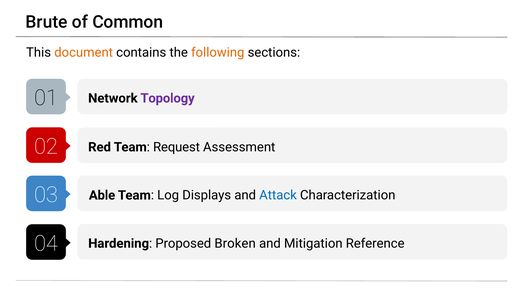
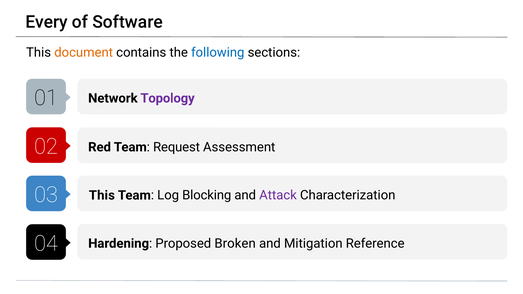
Brute: Brute -> Every
Common: Common -> Software
following colour: orange -> blue
Able at (102, 195): Able -> This
Displays: Displays -> Blocking
Attack colour: blue -> purple
